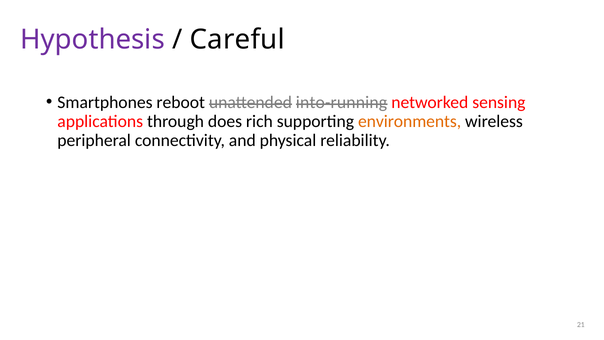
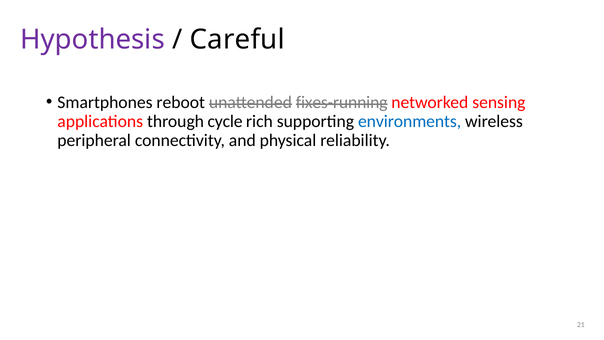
into-running: into-running -> fixes-running
does: does -> cycle
environments colour: orange -> blue
